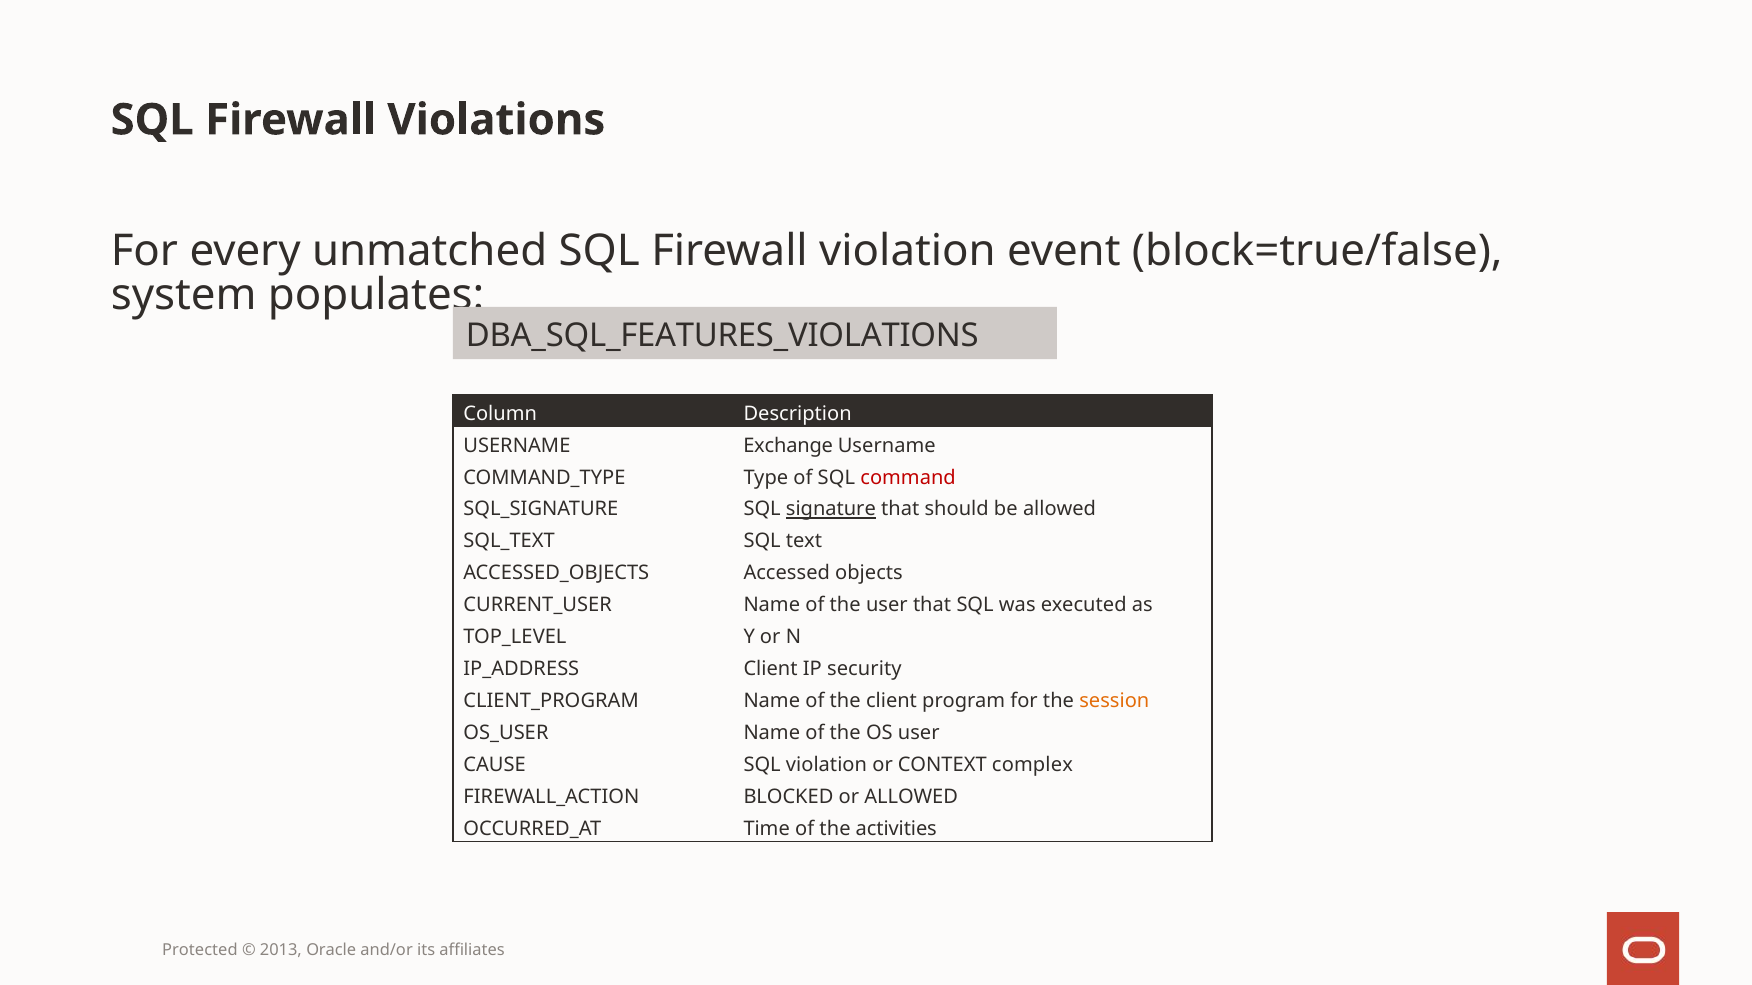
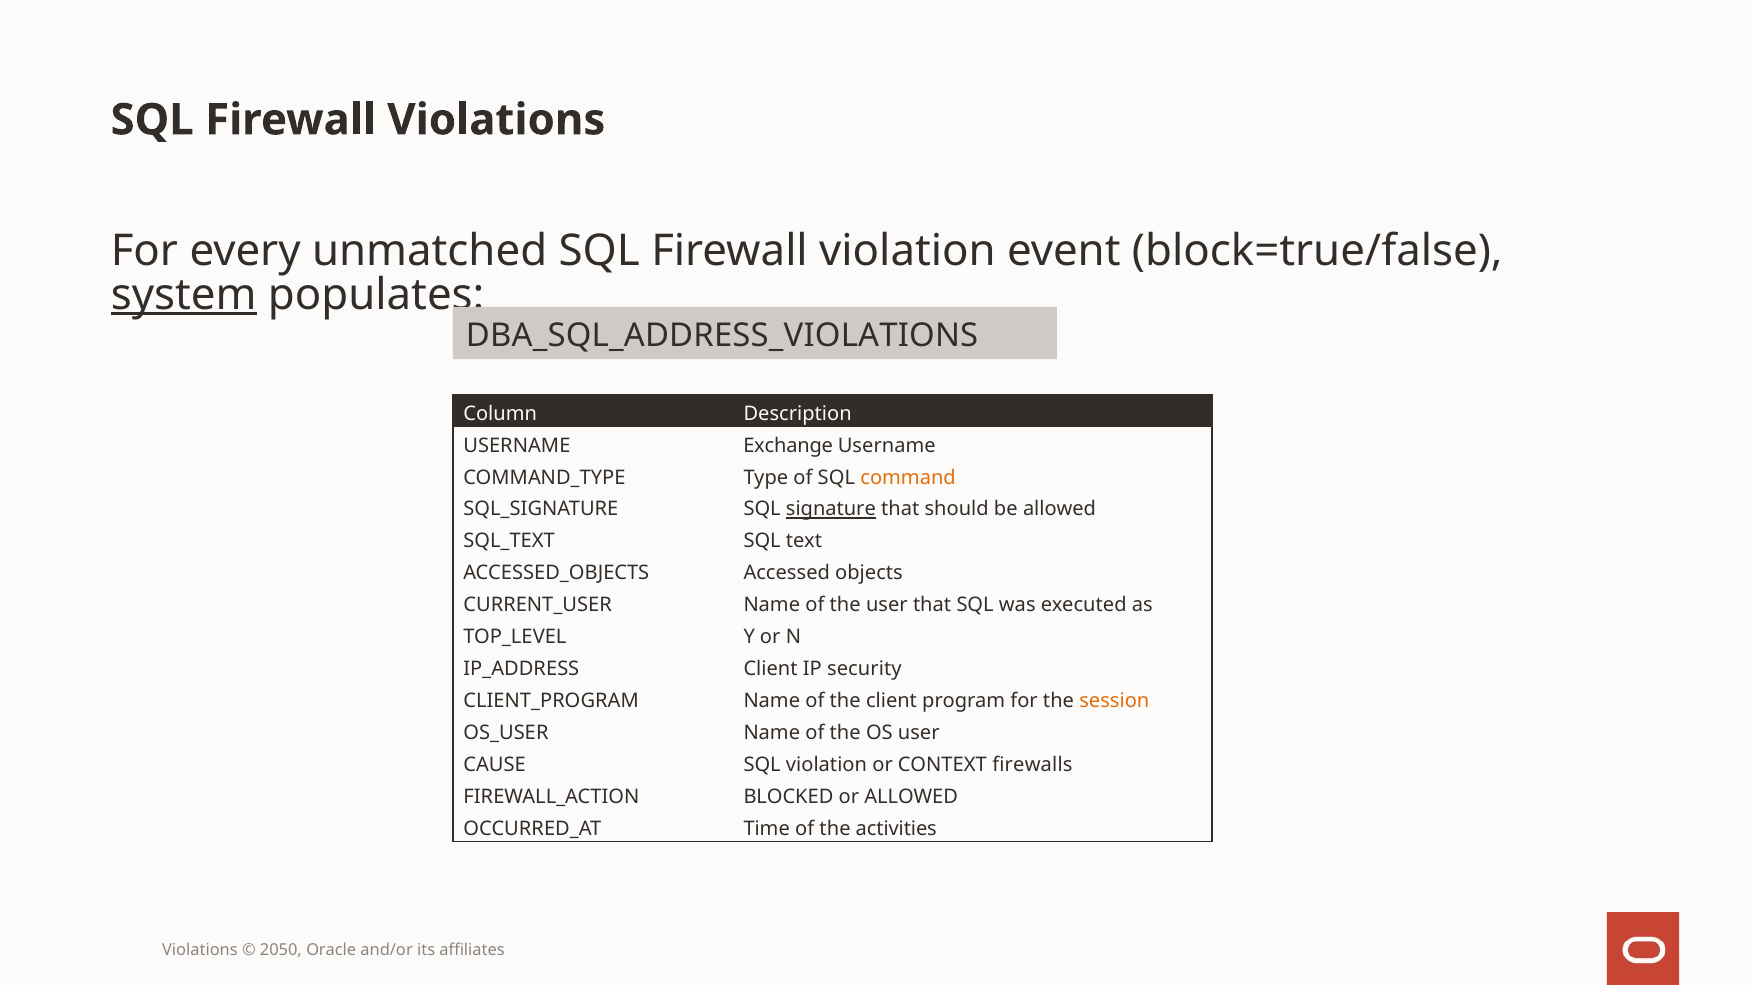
system underline: none -> present
DBA_SQL_FEATURES_VIOLATIONS: DBA_SQL_FEATURES_VIOLATIONS -> DBA_SQL_ADDRESS_VIOLATIONS
command colour: red -> orange
complex: complex -> firewalls
Protected at (200, 950): Protected -> Violations
2013: 2013 -> 2050
